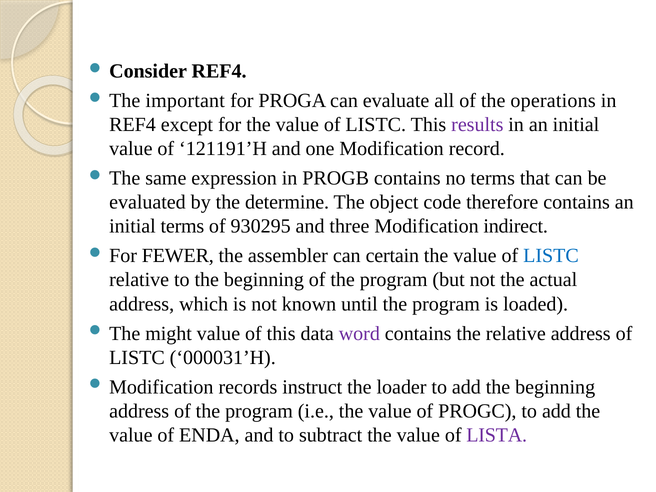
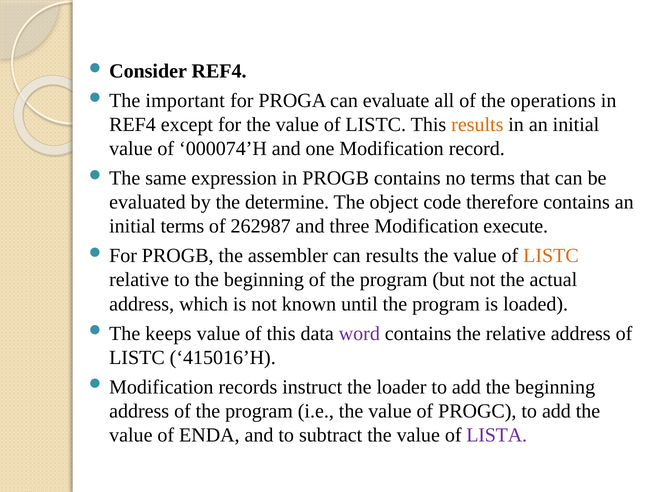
results at (477, 125) colour: purple -> orange
121191’H: 121191’H -> 000074’H
930295: 930295 -> 262987
indirect: indirect -> execute
For FEWER: FEWER -> PROGB
can certain: certain -> results
LISTC at (551, 256) colour: blue -> orange
might: might -> keeps
000031’H: 000031’H -> 415016’H
